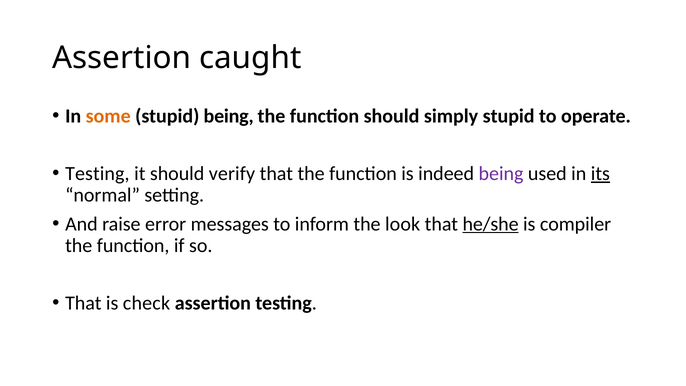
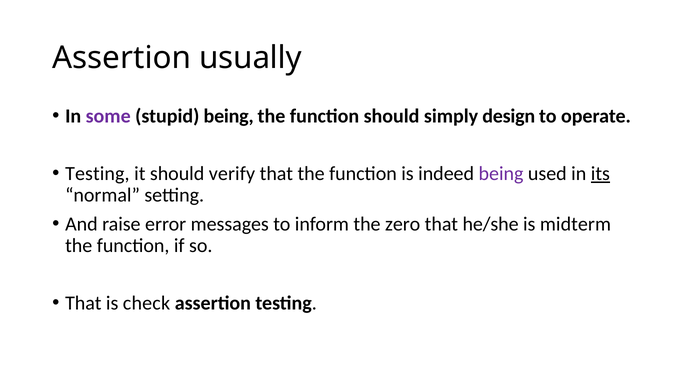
caught: caught -> usually
some colour: orange -> purple
simply stupid: stupid -> design
look: look -> zero
he/she underline: present -> none
compiler: compiler -> midterm
